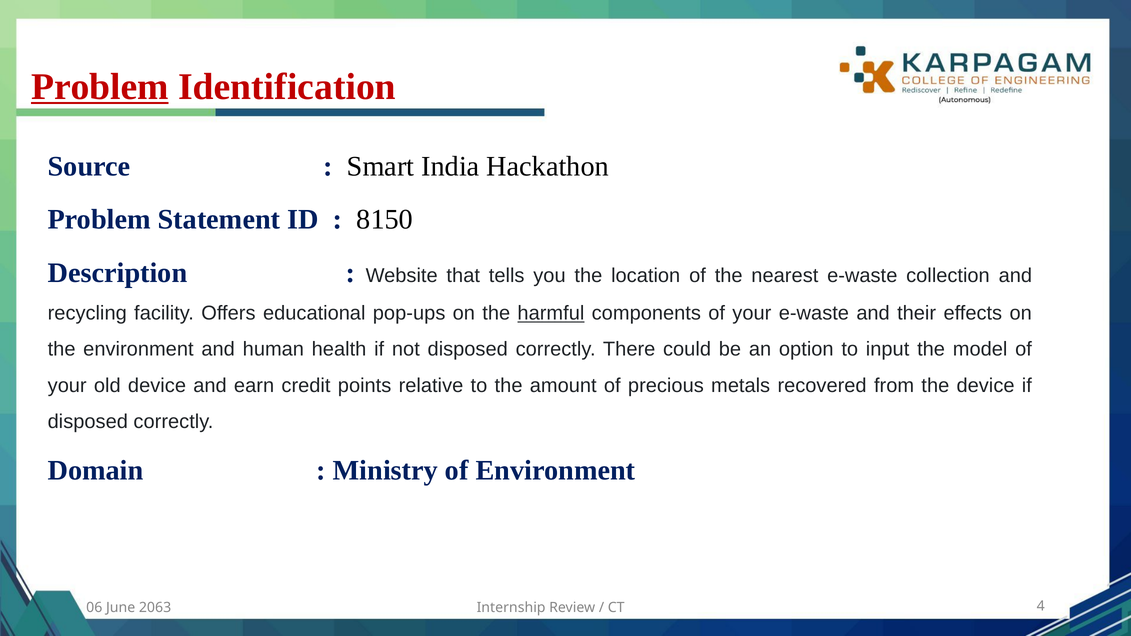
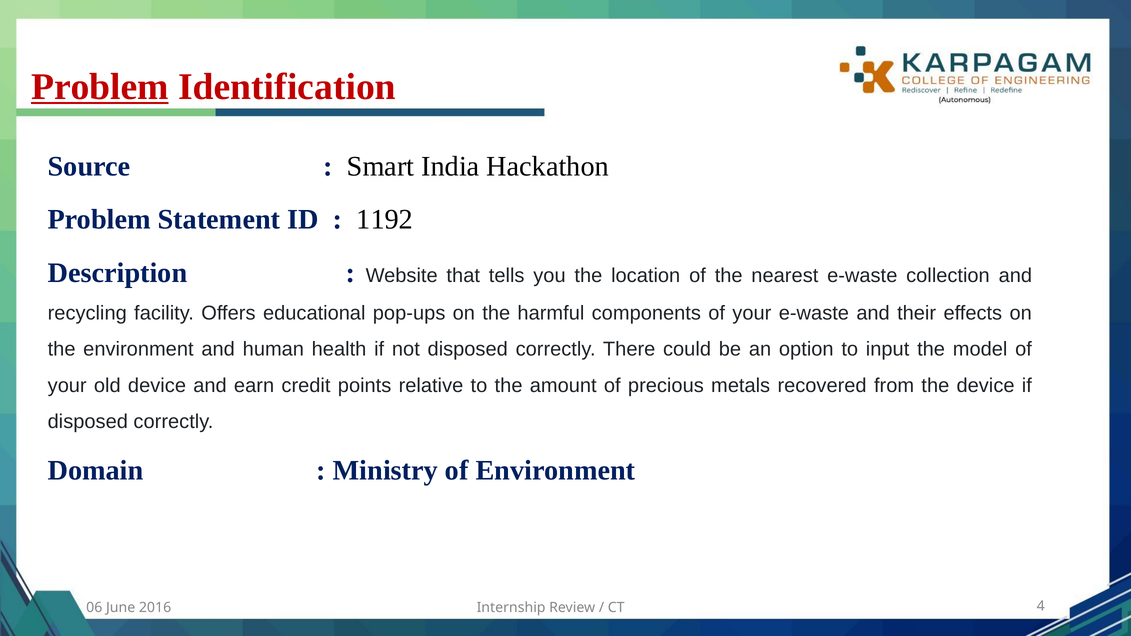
8150: 8150 -> 1192
harmful underline: present -> none
2063: 2063 -> 2016
